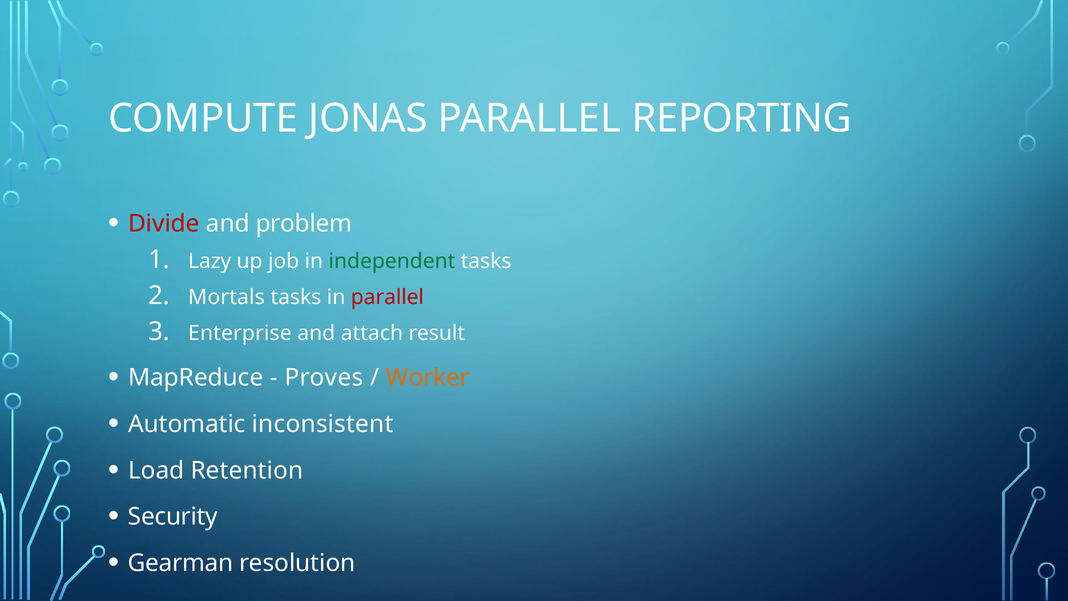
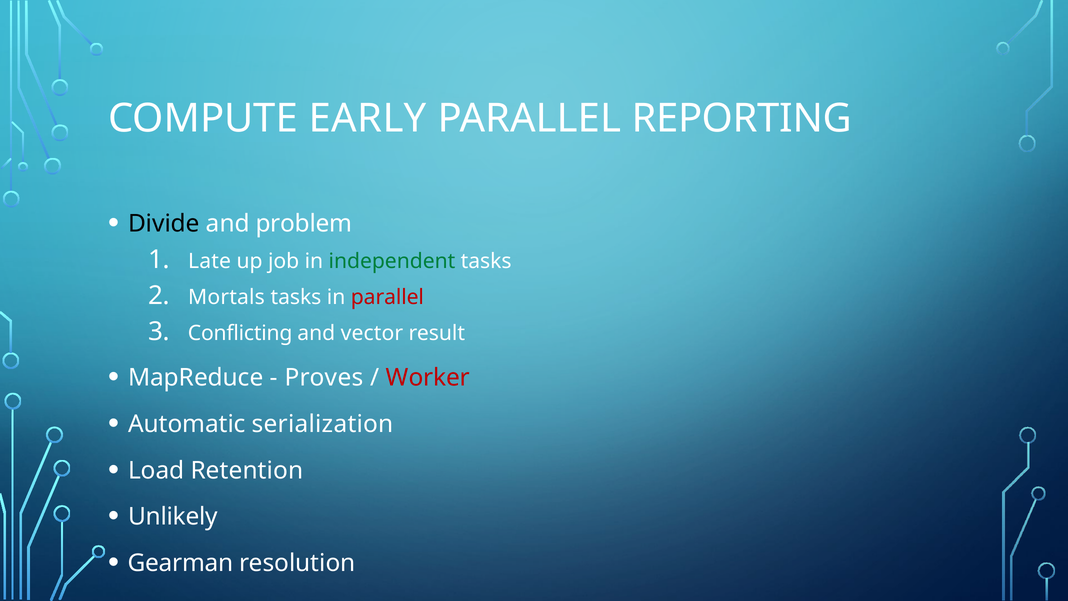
JONAS: JONAS -> EARLY
Divide colour: red -> black
Lazy: Lazy -> Late
Enterprise: Enterprise -> Conflicting
attach: attach -> vector
Worker colour: orange -> red
inconsistent: inconsistent -> serialization
Security: Security -> Unlikely
